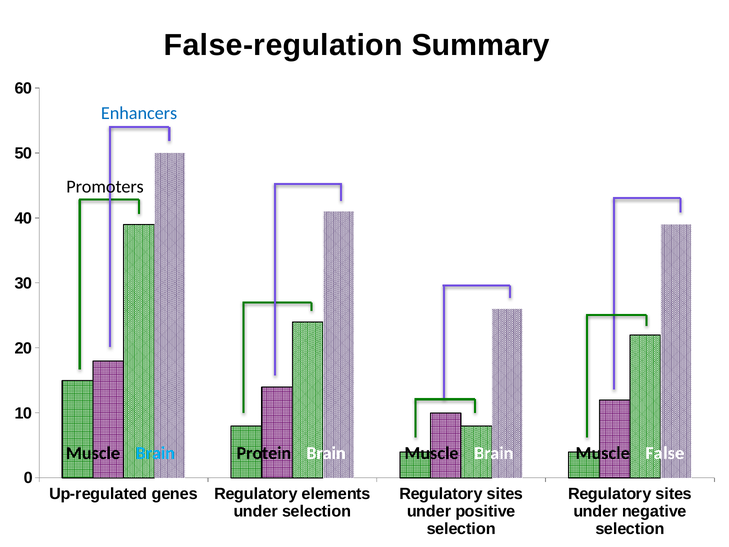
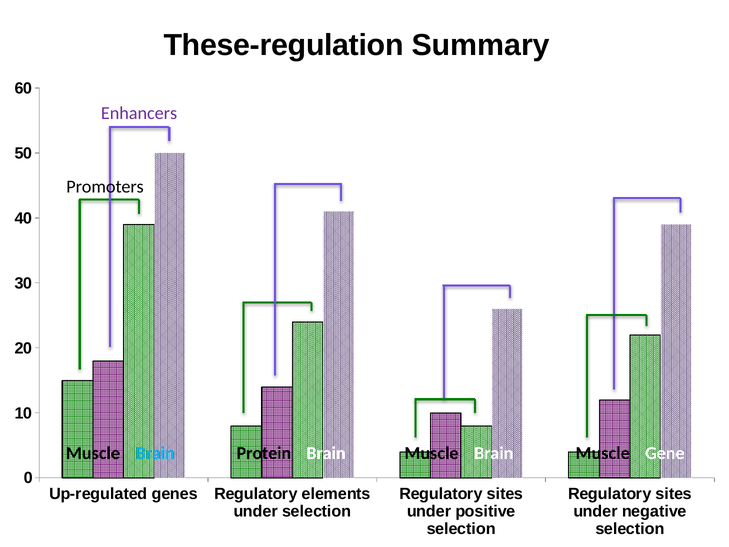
False-regulation: False-regulation -> These-regulation
Enhancers colour: blue -> purple
False: False -> Gene
